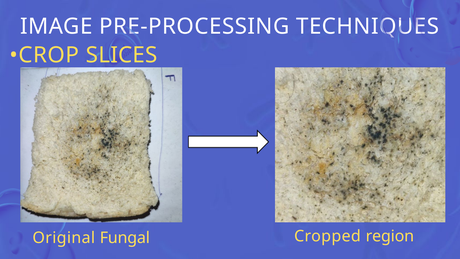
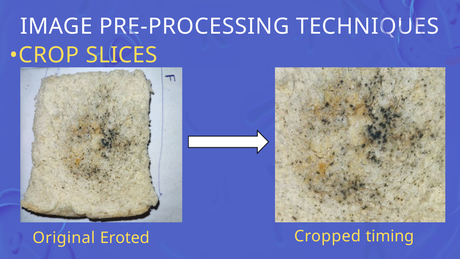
Fungal: Fungal -> Eroted
region: region -> timing
